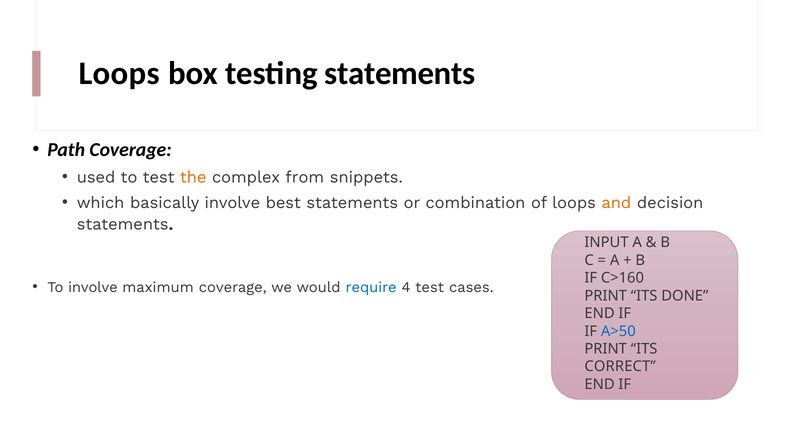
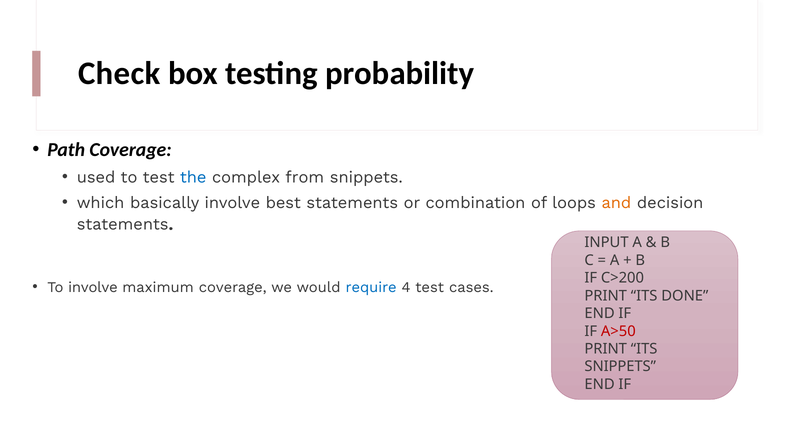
Loops at (119, 73): Loops -> Check
testing statements: statements -> probability
the colour: orange -> blue
C>160: C>160 -> C>200
A>50 colour: blue -> red
CORRECT at (620, 367): CORRECT -> SNIPPETS
